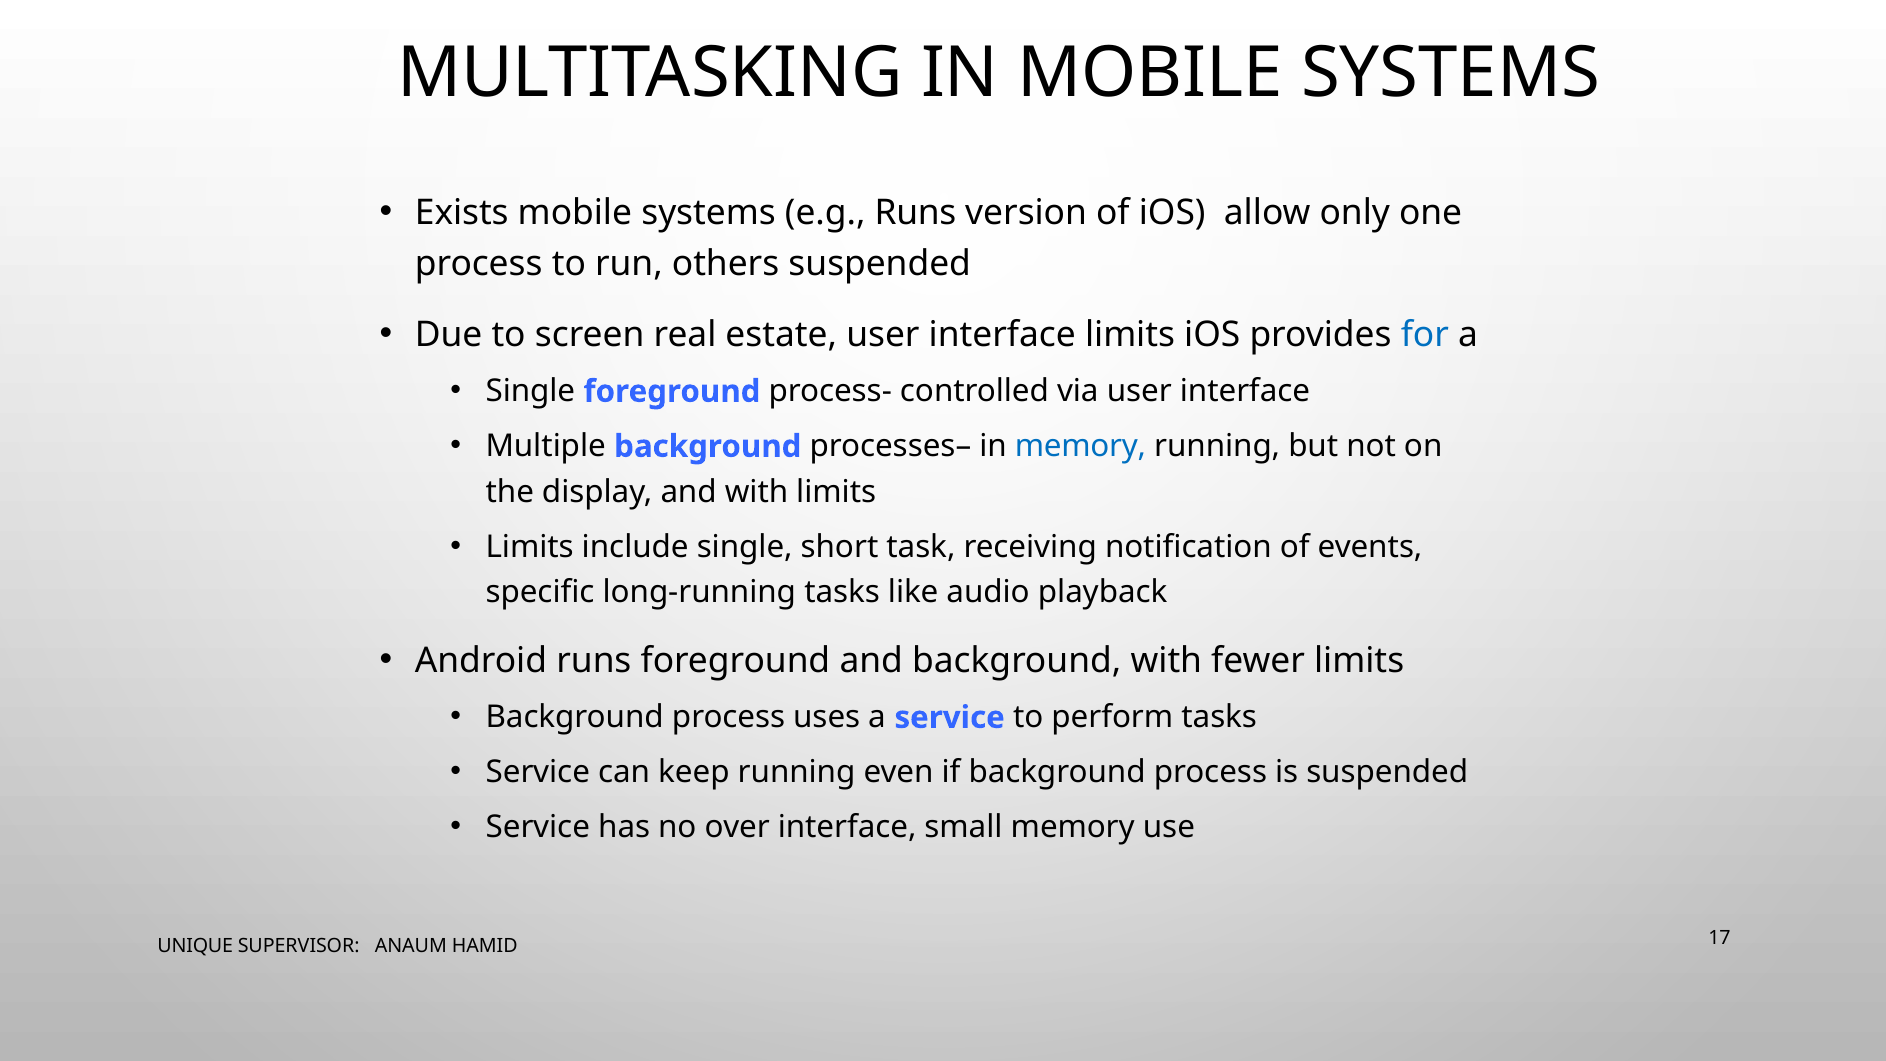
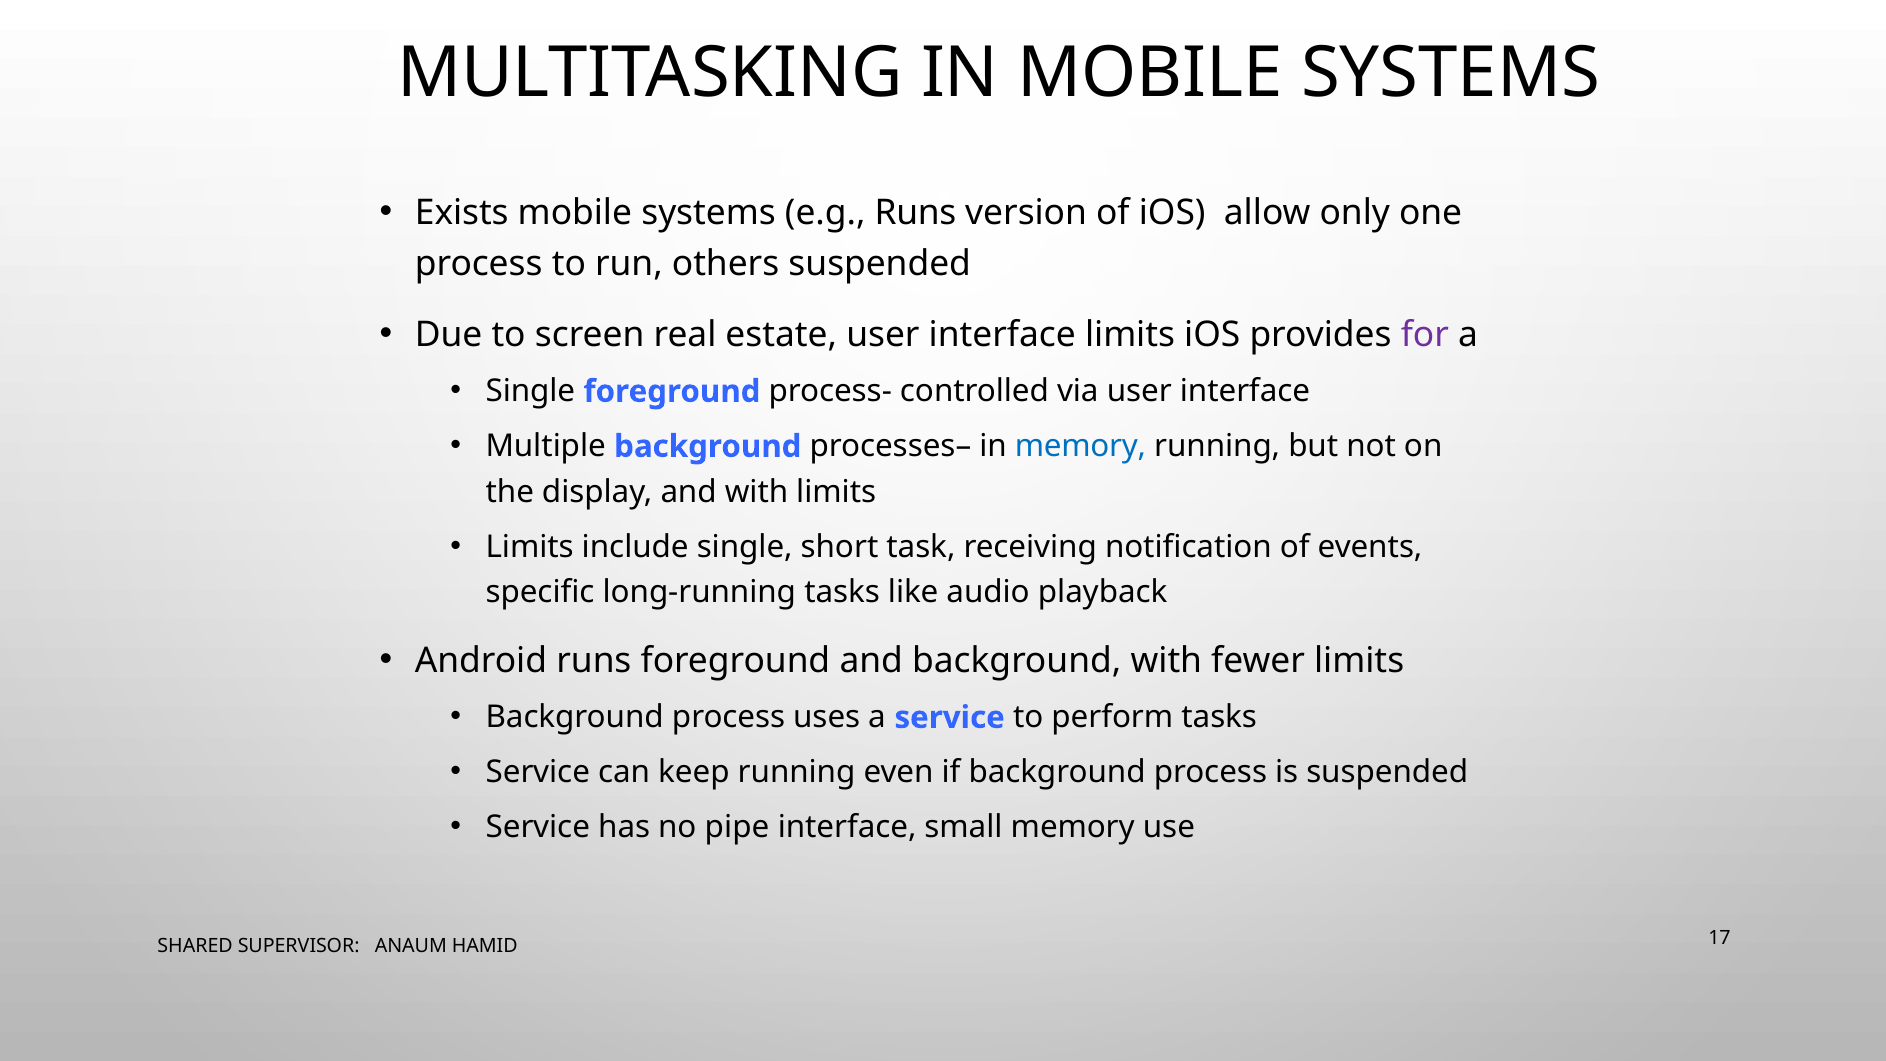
for colour: blue -> purple
over: over -> pipe
UNIQUE: UNIQUE -> SHARED
